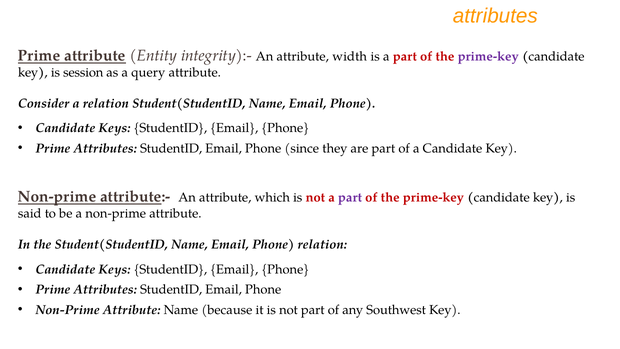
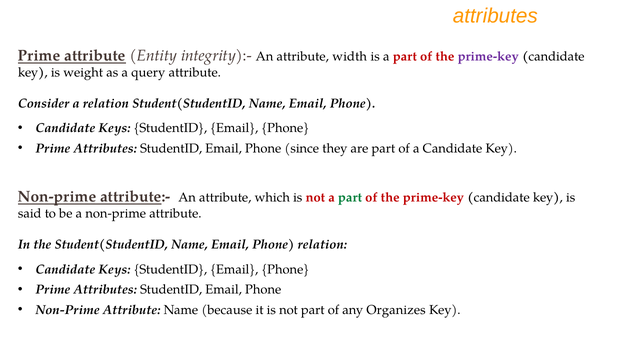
session: session -> weight
part at (350, 197) colour: purple -> green
Southwest: Southwest -> Organizes
